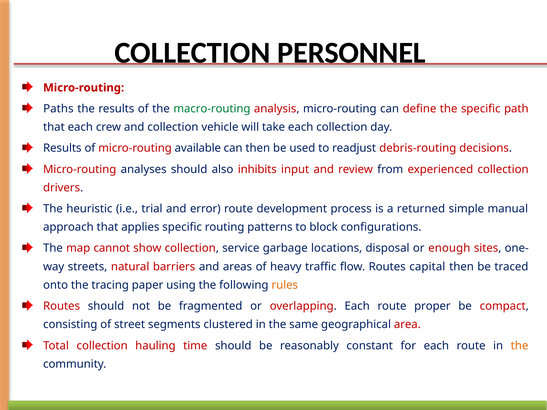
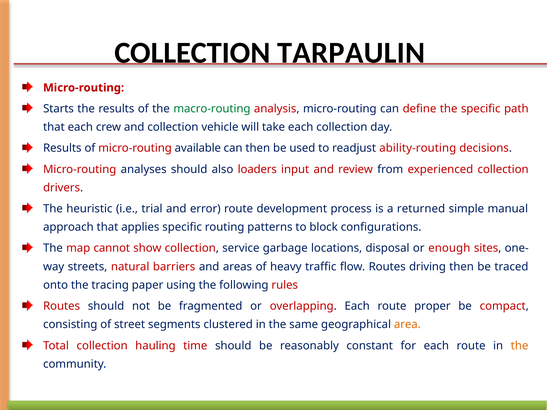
PERSONNEL: PERSONNEL -> TARPAULIN
Paths: Paths -> Starts
debris-routing: debris-routing -> ability-routing
inhibits: inhibits -> loaders
capital: capital -> driving
rules colour: orange -> red
area colour: red -> orange
